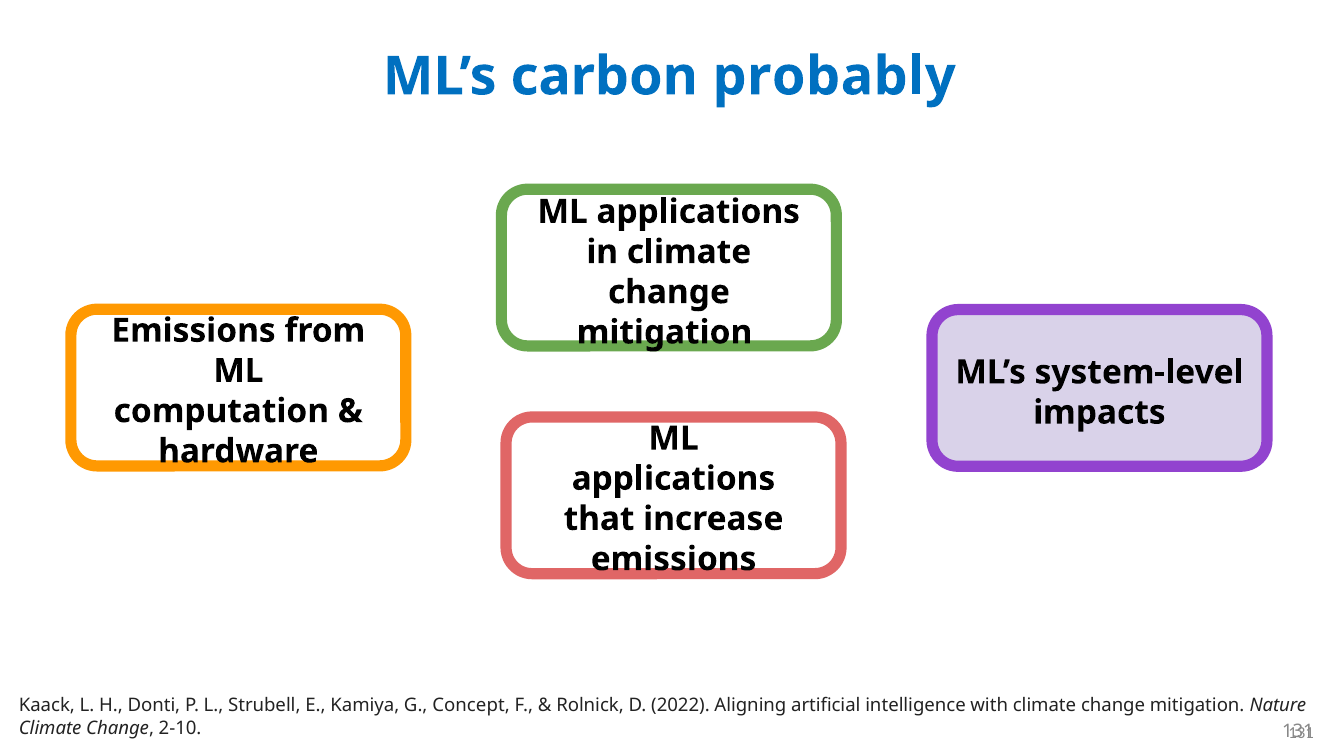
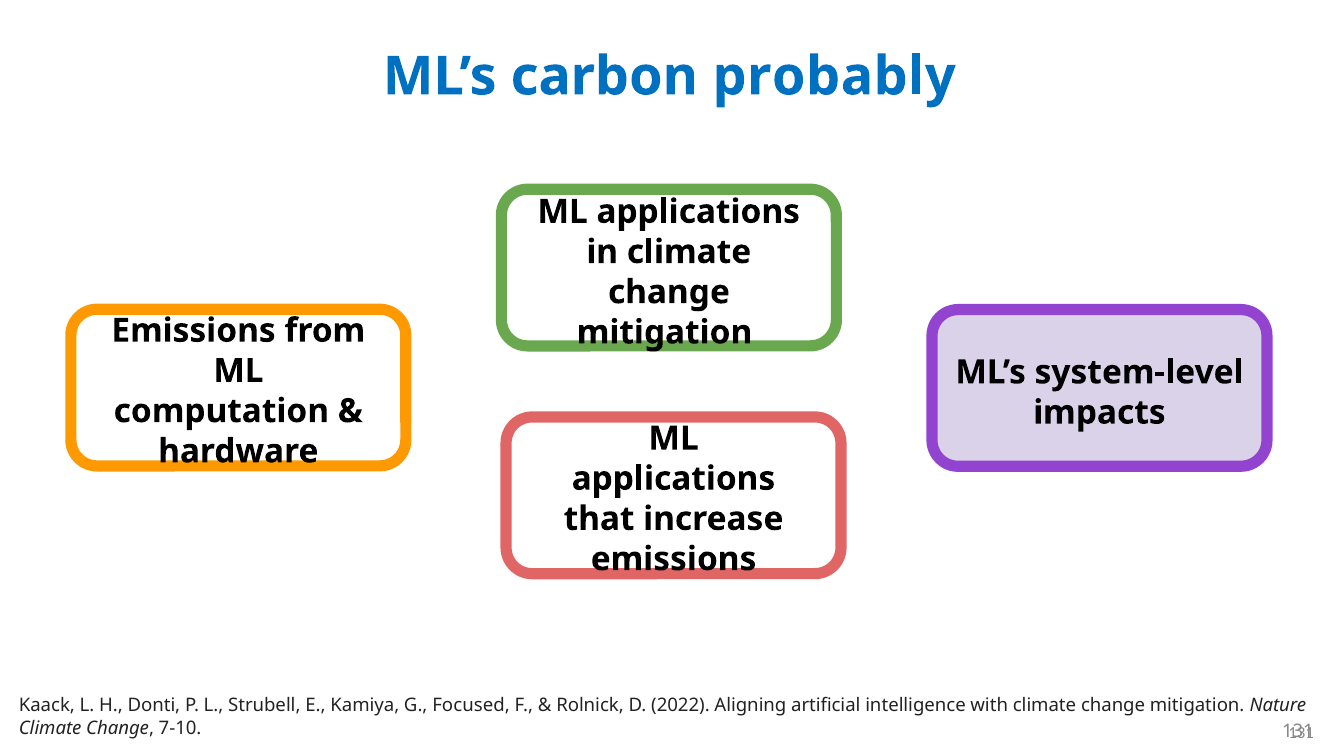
Concept: Concept -> Focused
2-10: 2-10 -> 7-10
